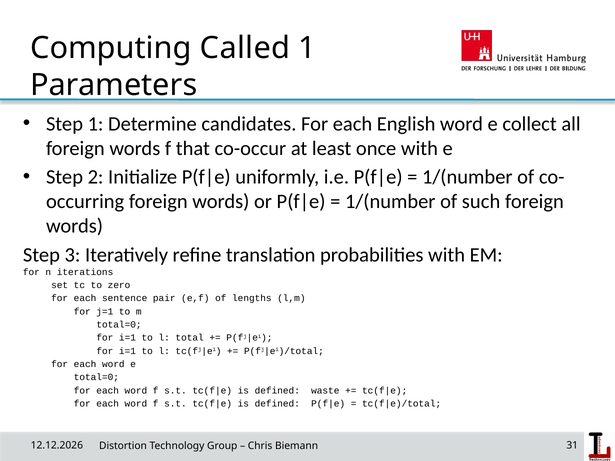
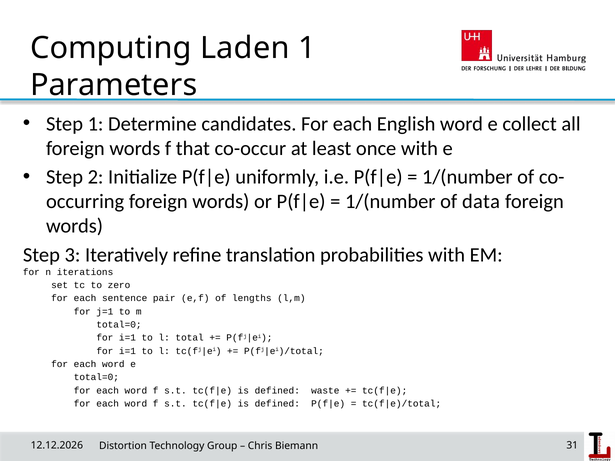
Called: Called -> Laden
such: such -> data
